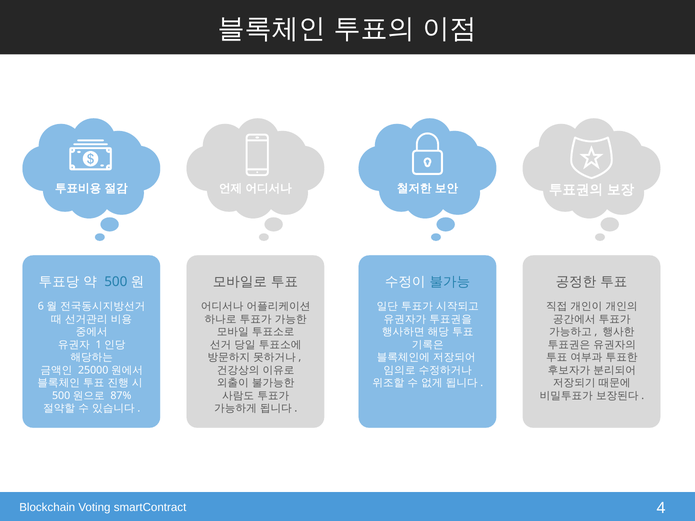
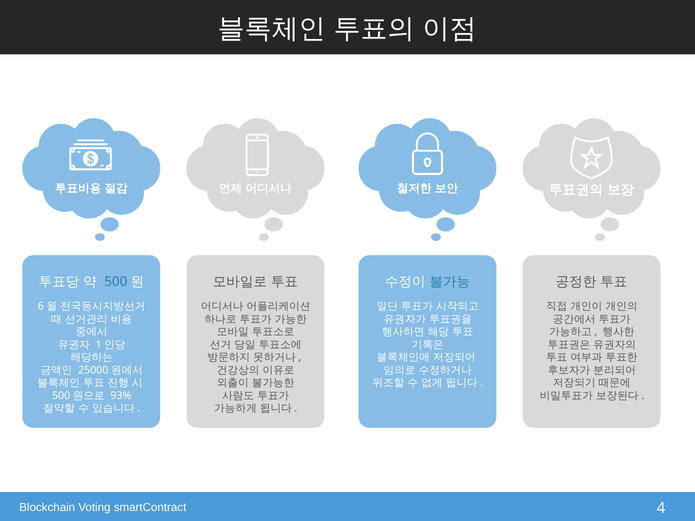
87%: 87% -> 93%
